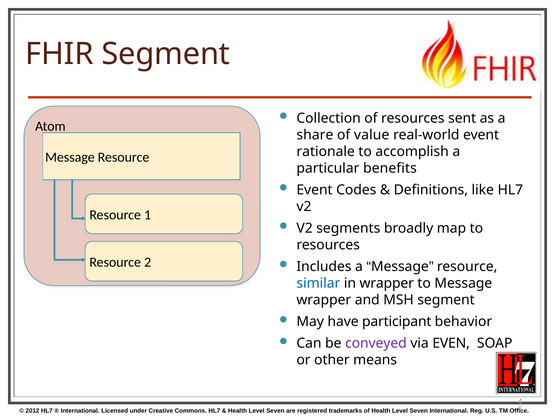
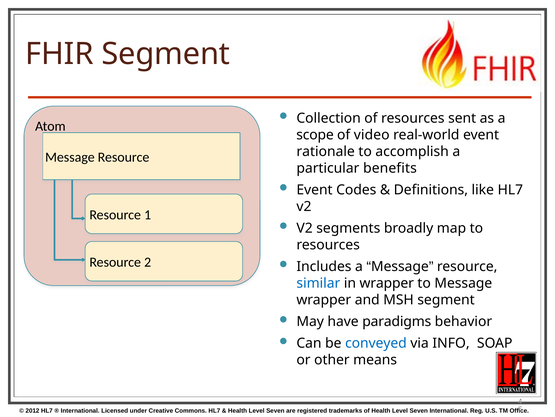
share: share -> scope
value: value -> video
participant: participant -> paradigms
conveyed colour: purple -> blue
EVEN: EVEN -> INFO
